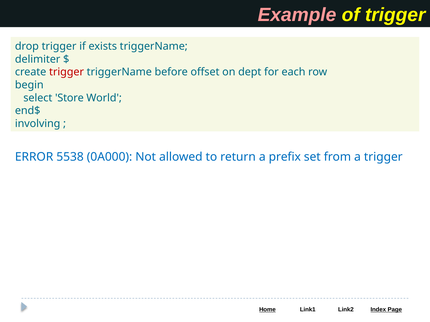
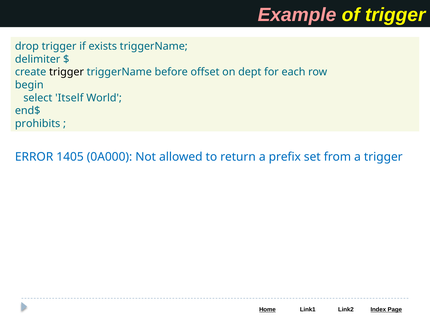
trigger at (67, 72) colour: red -> black
Store: Store -> Itself
involving: involving -> prohibits
5538: 5538 -> 1405
